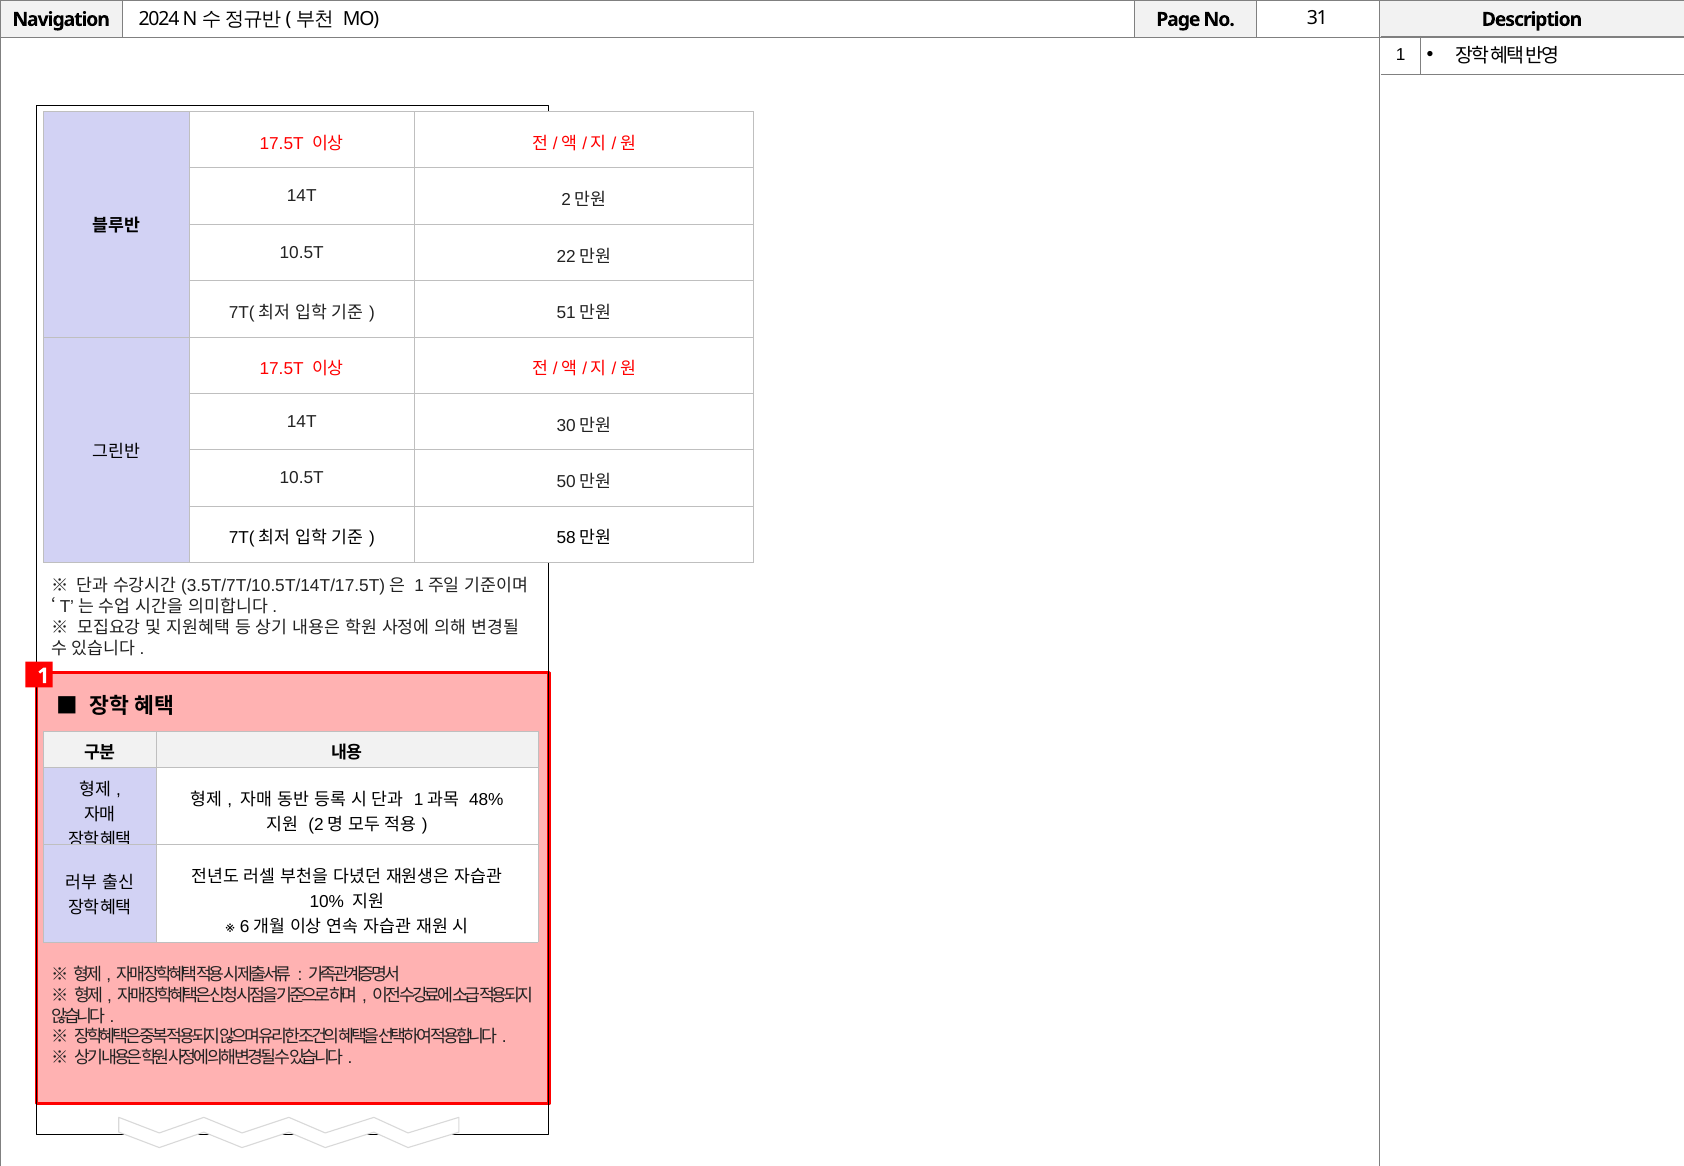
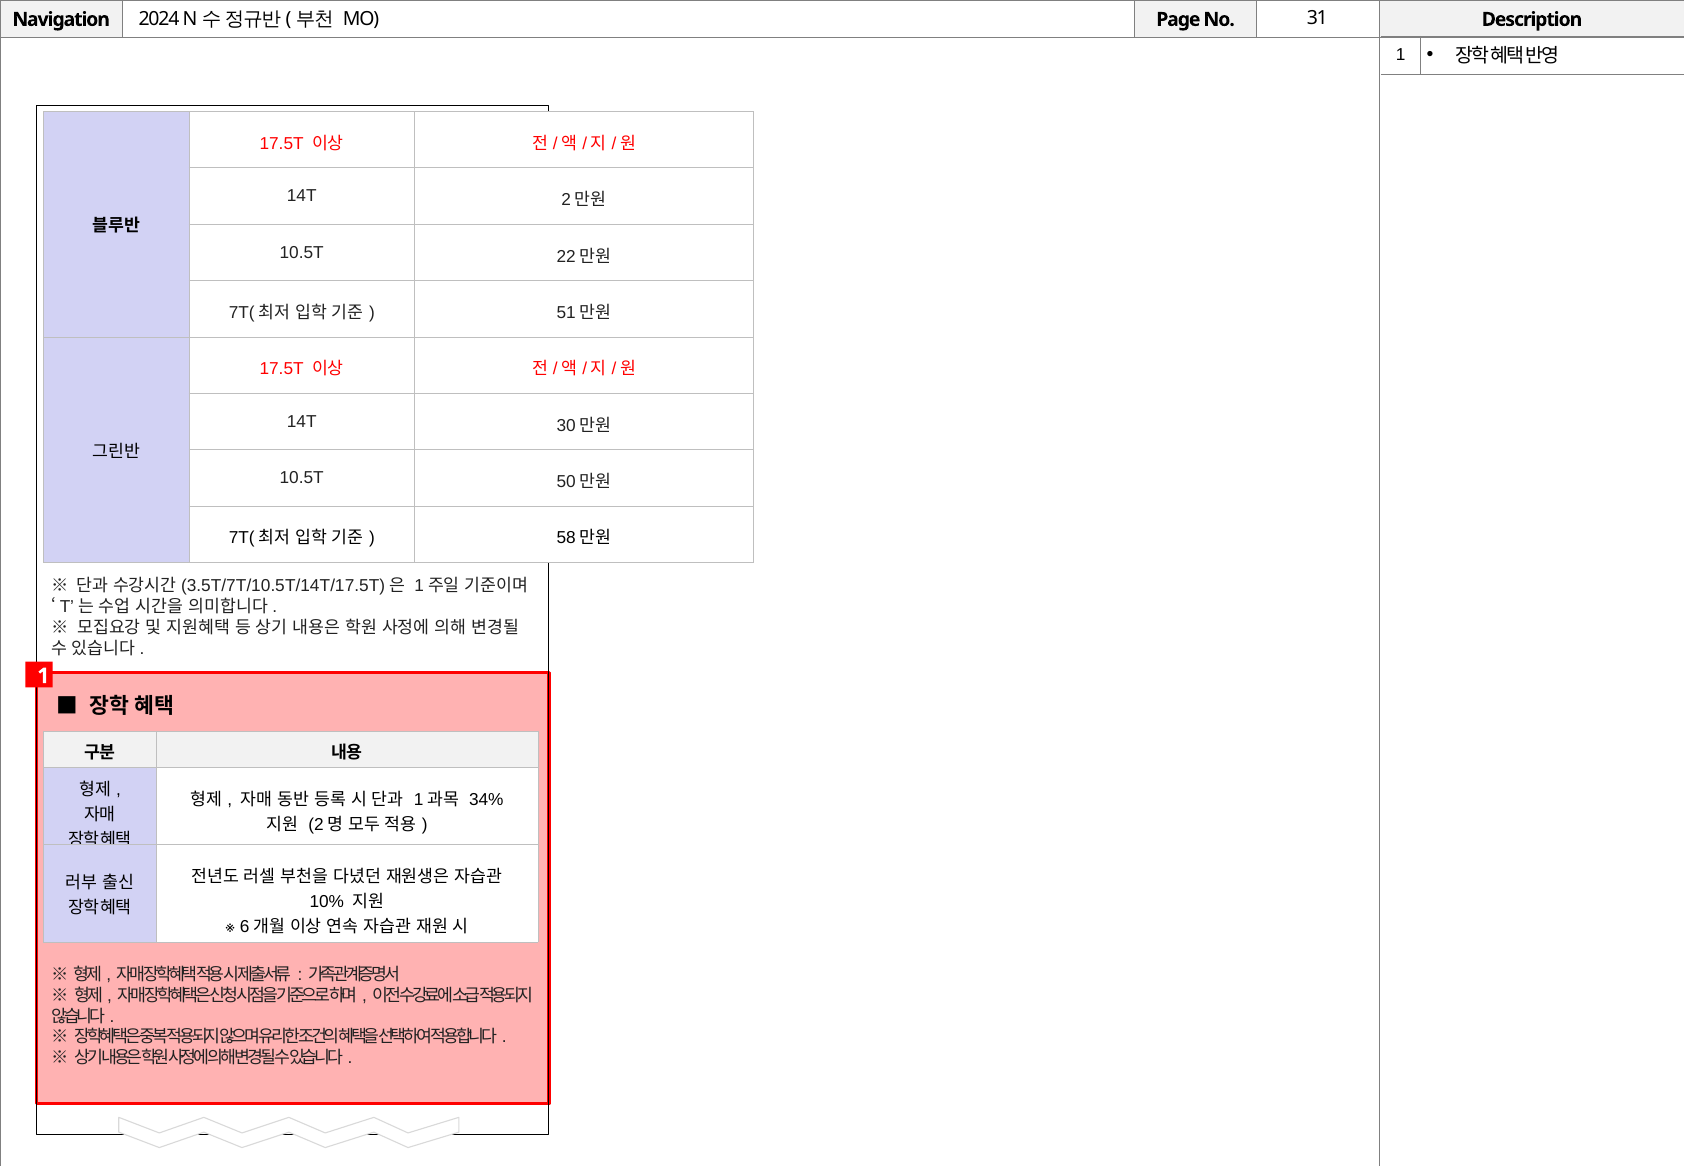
48%: 48% -> 34%
